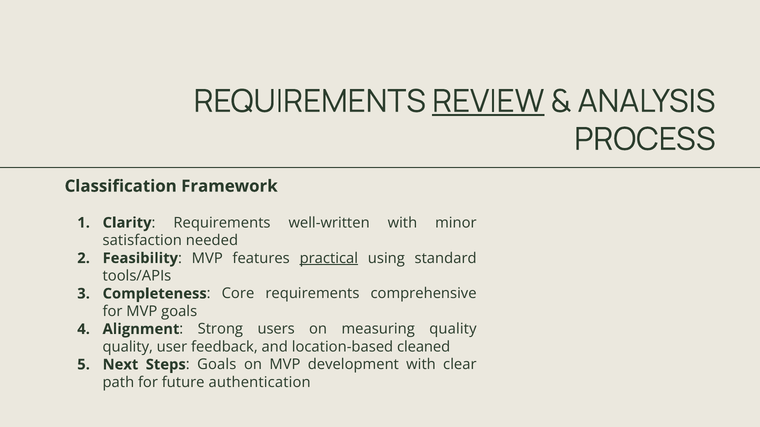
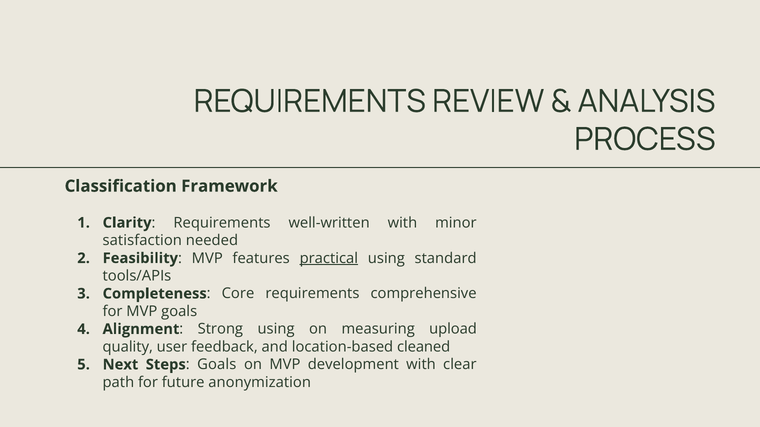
REVIEW underline: present -> none
Strong users: users -> using
measuring quality: quality -> upload
authentication: authentication -> anonymization
